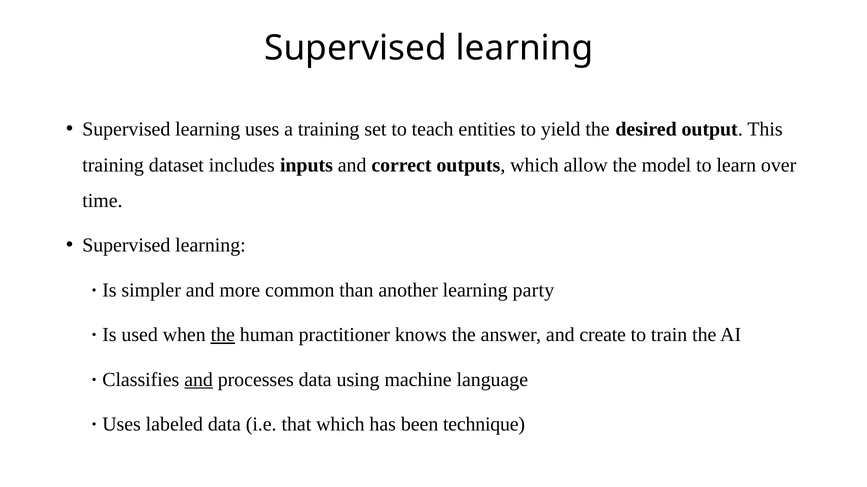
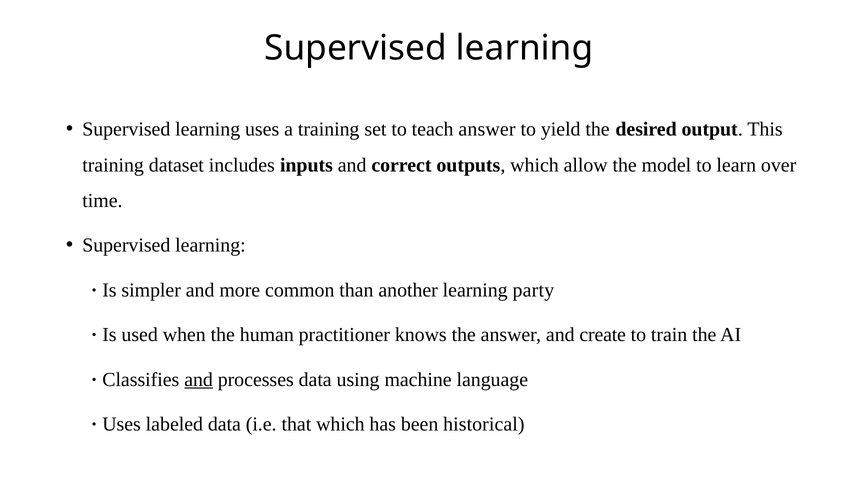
teach entities: entities -> answer
the at (223, 335) underline: present -> none
technique: technique -> historical
